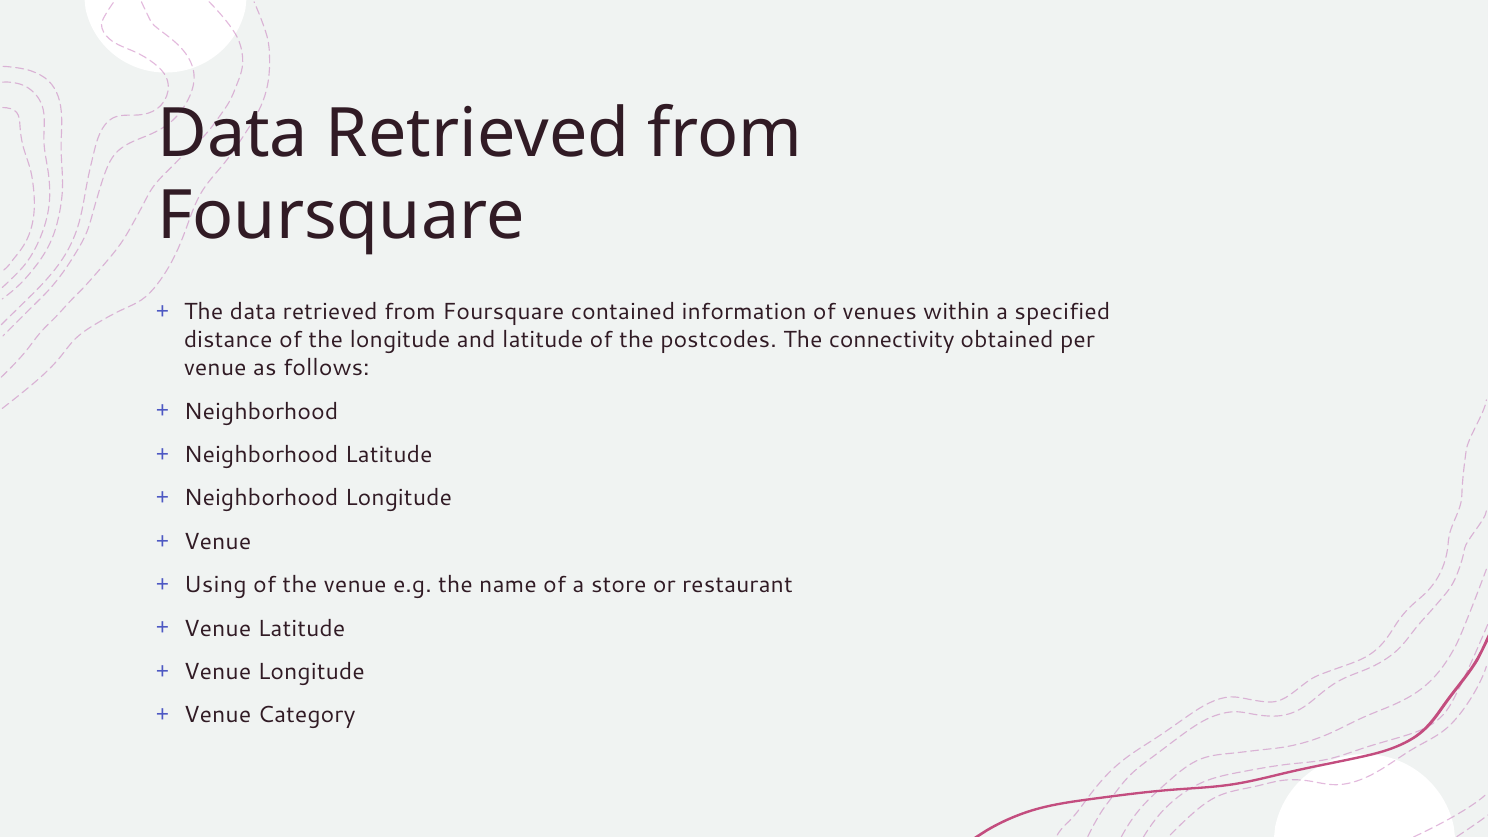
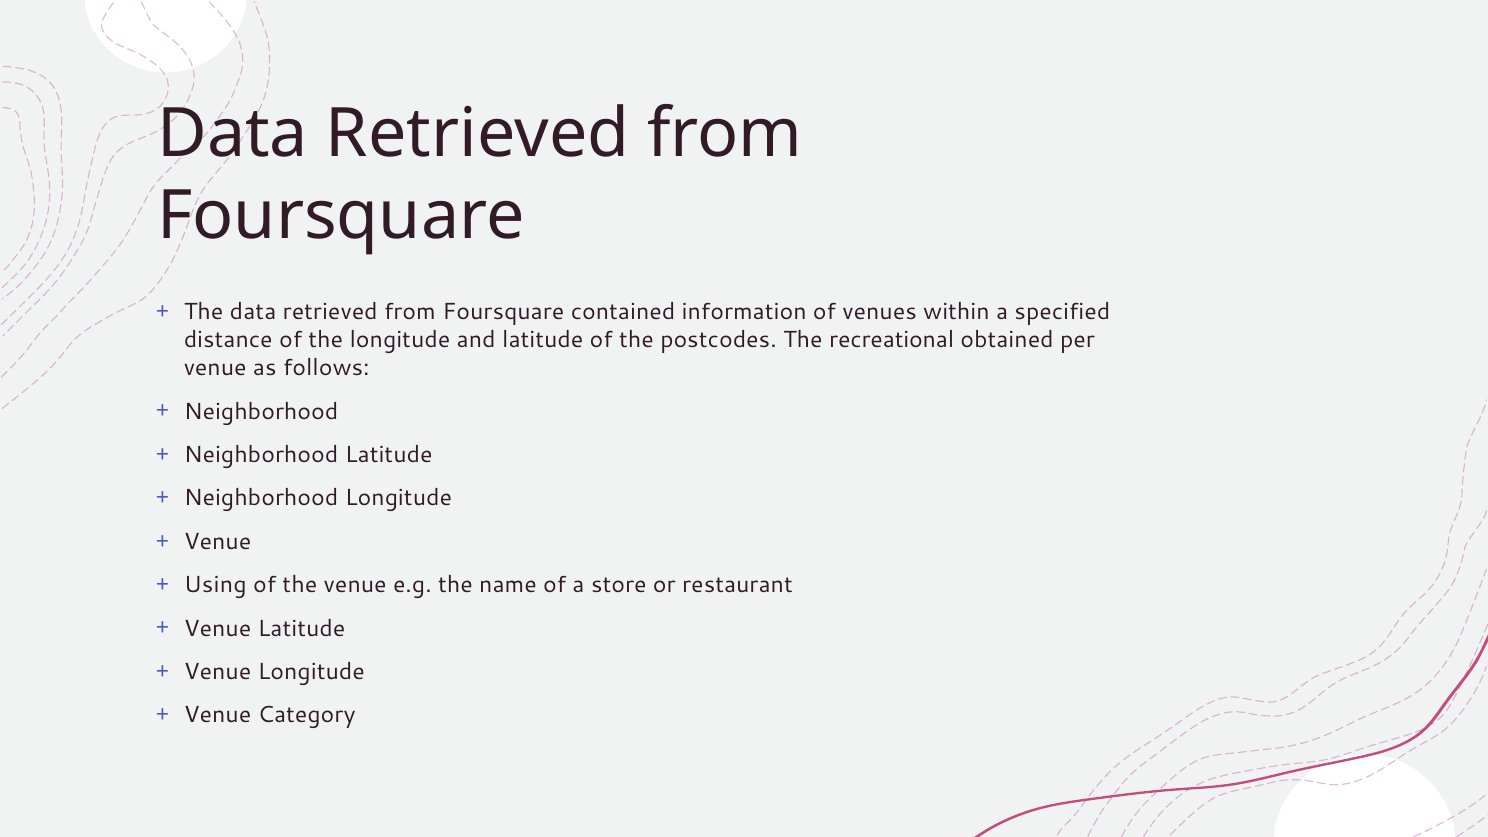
connectivity: connectivity -> recreational
